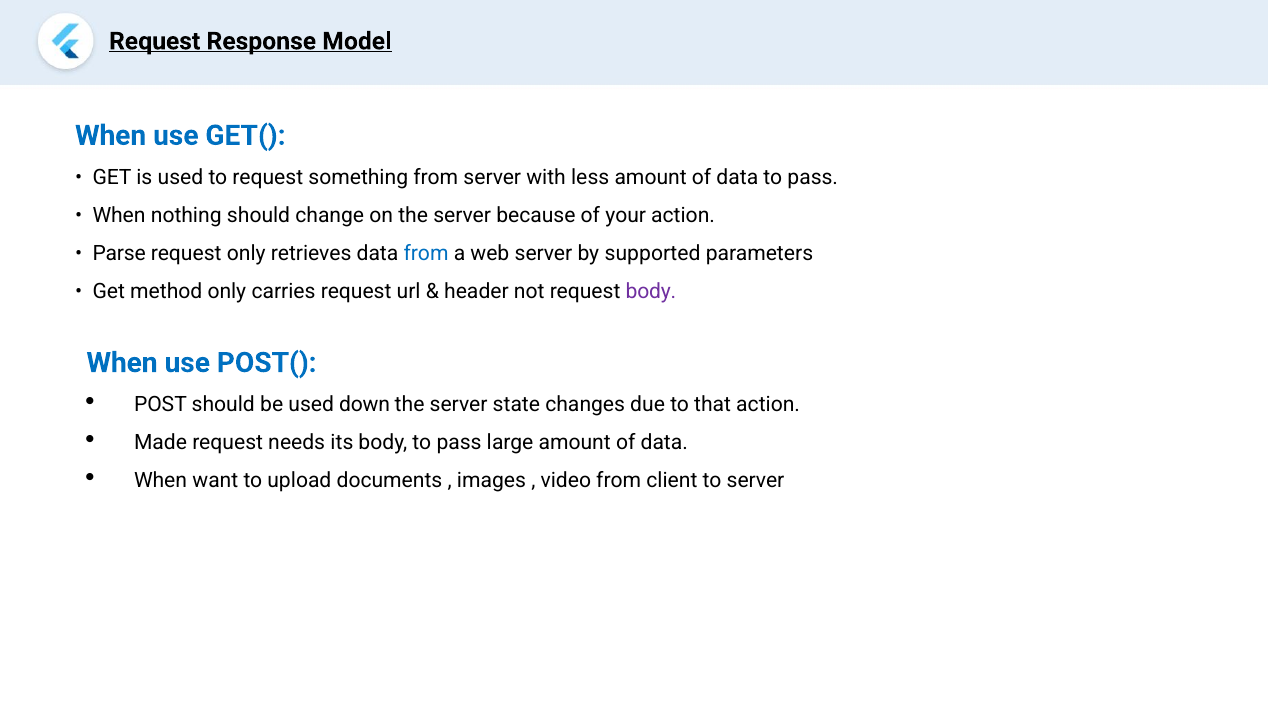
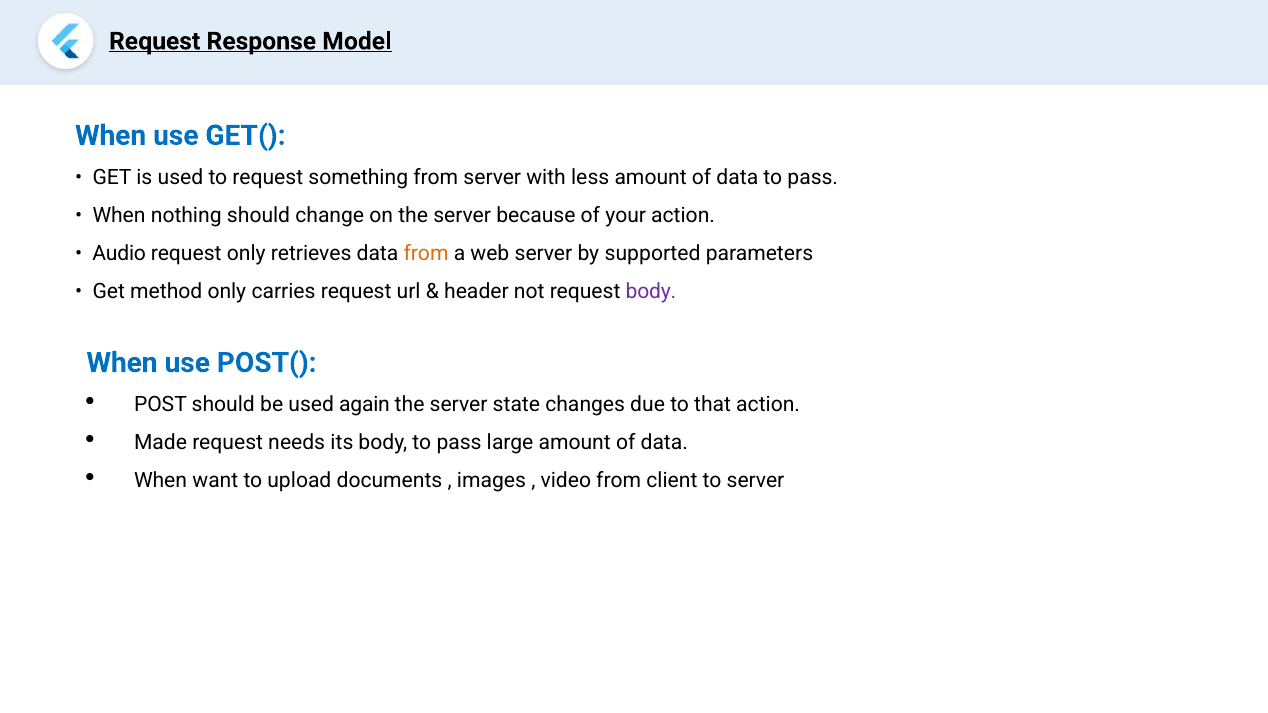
Parse: Parse -> Audio
from at (426, 253) colour: blue -> orange
down: down -> again
